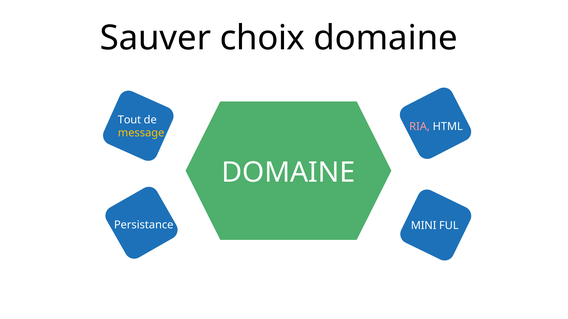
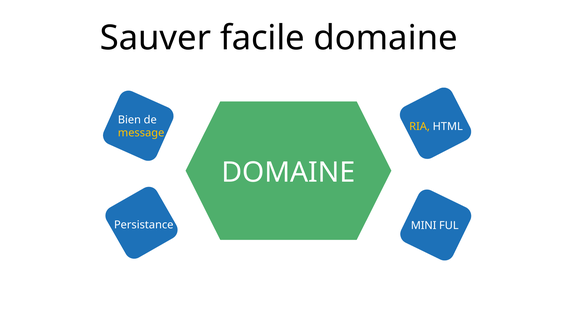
choix: choix -> facile
Tout: Tout -> Bien
RIA colour: pink -> yellow
